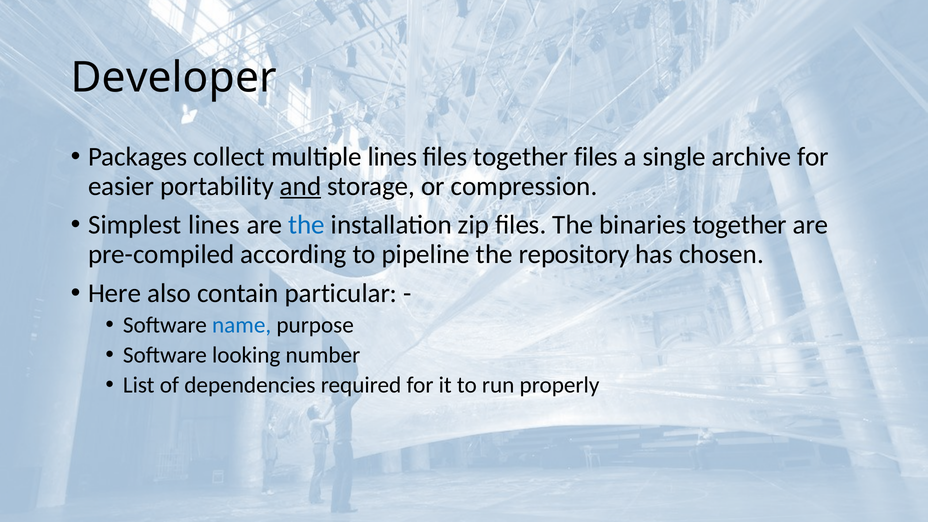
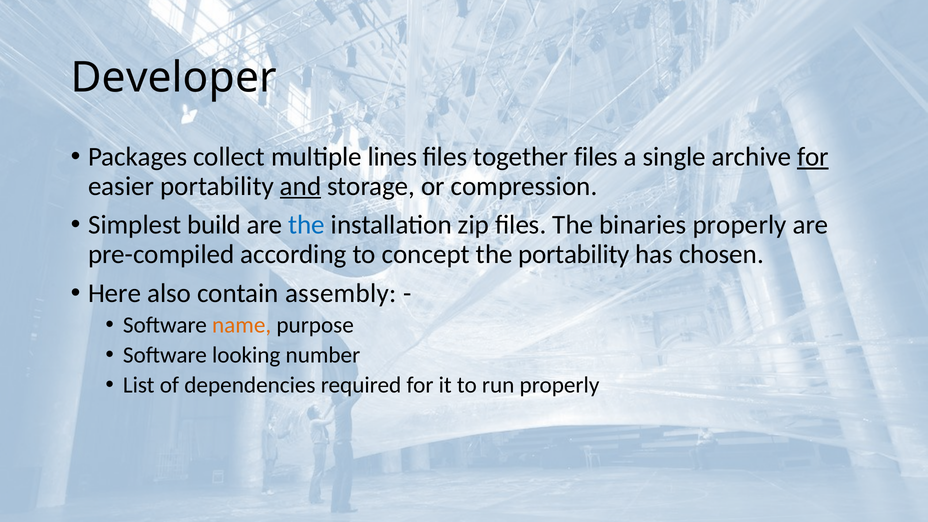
for at (813, 157) underline: none -> present
Simplest lines: lines -> build
binaries together: together -> properly
pipeline: pipeline -> concept
the repository: repository -> portability
particular: particular -> assembly
name colour: blue -> orange
